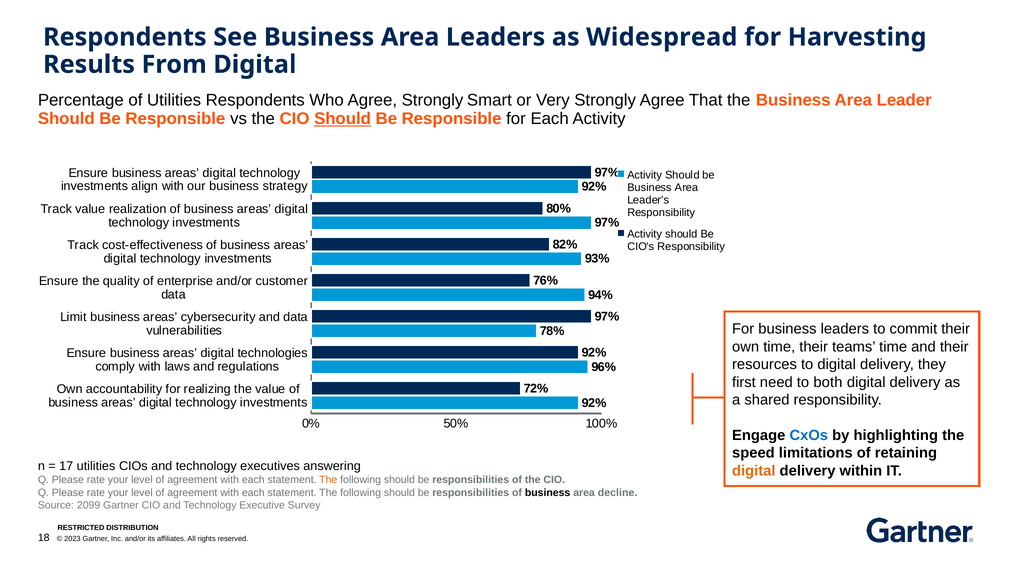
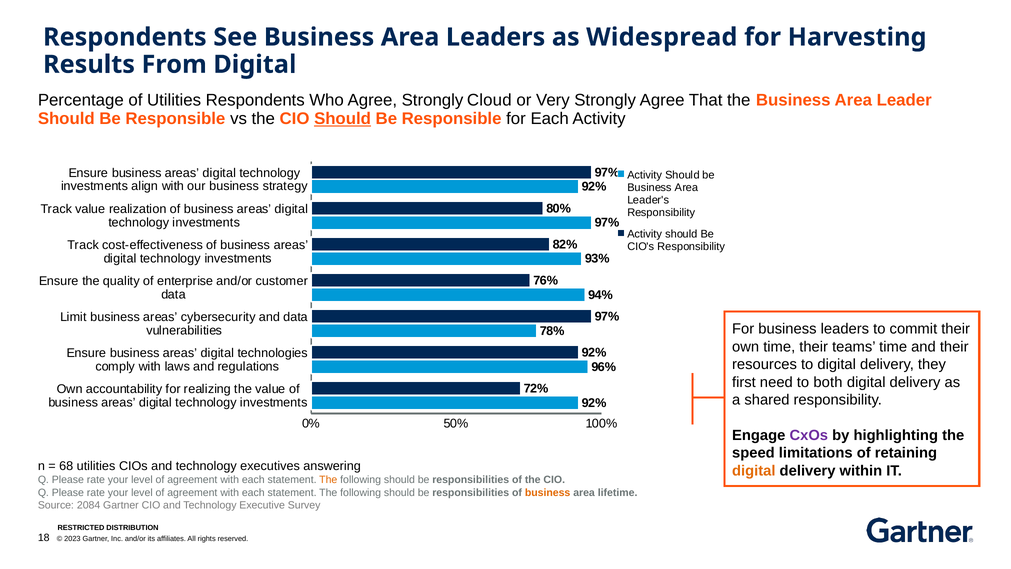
Smart: Smart -> Cloud
CxOs colour: blue -> purple
17: 17 -> 68
business at (548, 492) colour: black -> orange
decline: decline -> lifetime
2099: 2099 -> 2084
